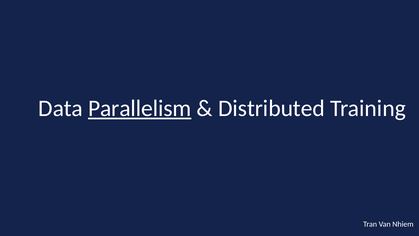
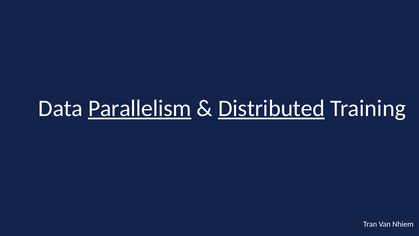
Distributed underline: none -> present
